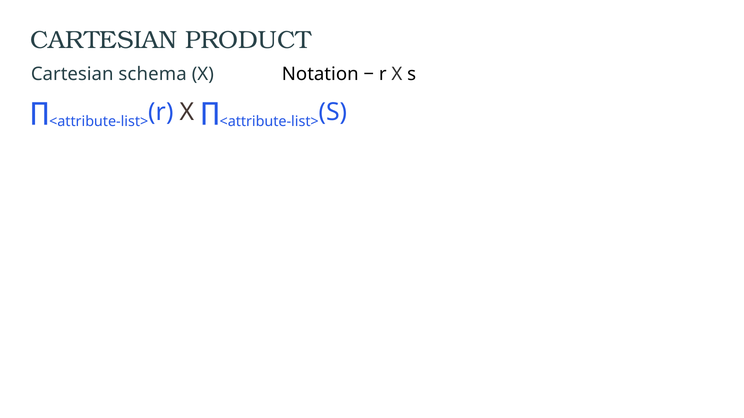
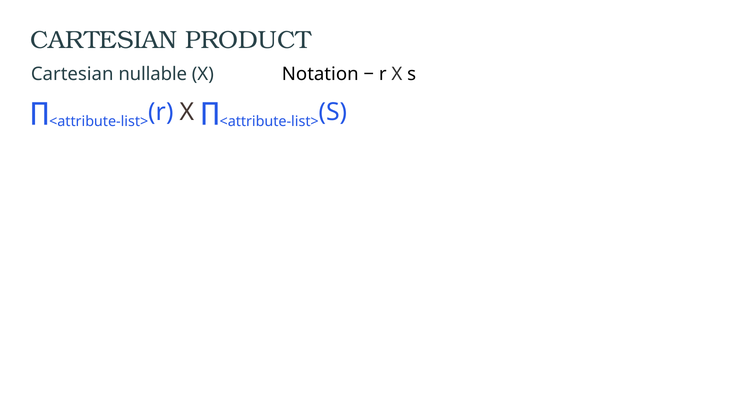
schema: schema -> nullable
